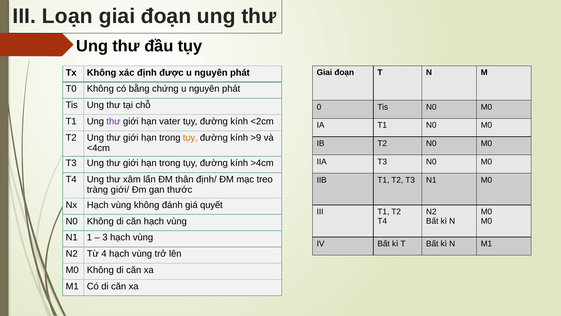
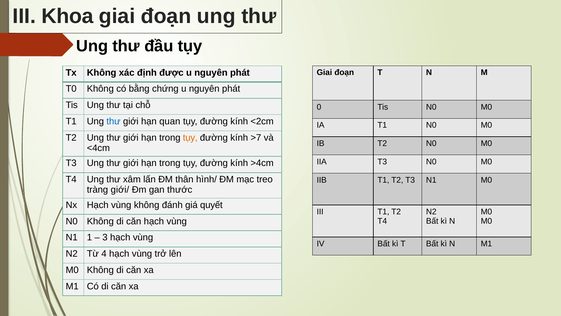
Loạn: Loạn -> Khoa
thư at (113, 121) colour: purple -> blue
vater: vater -> quan
>9: >9 -> >7
định/: định/ -> hình/
